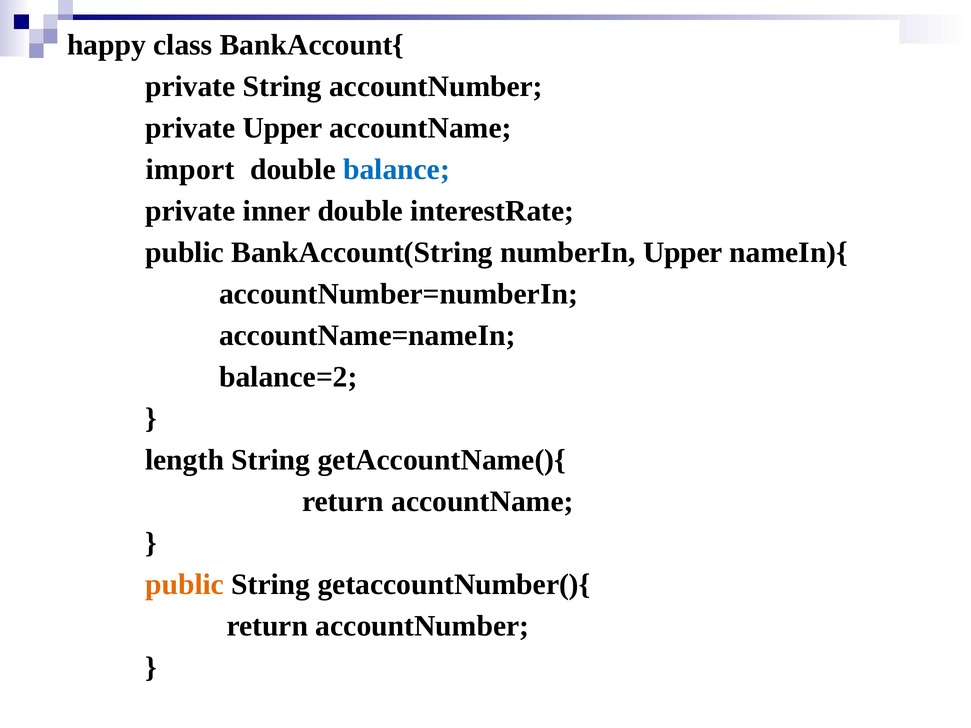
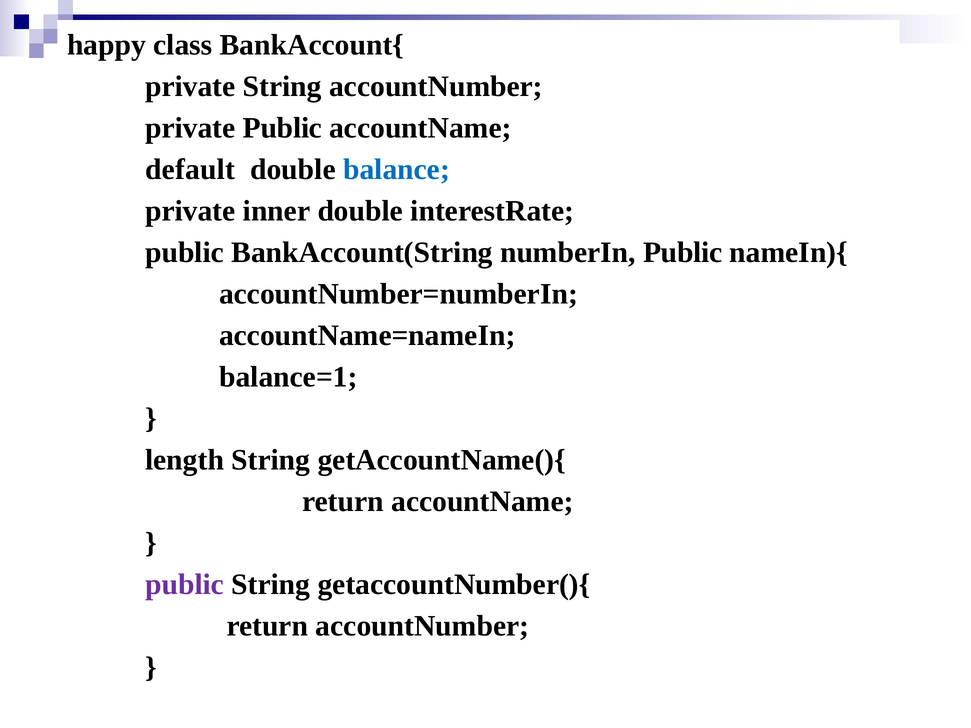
private Upper: Upper -> Public
import: import -> default
numberIn Upper: Upper -> Public
balance=2: balance=2 -> balance=1
public at (185, 584) colour: orange -> purple
